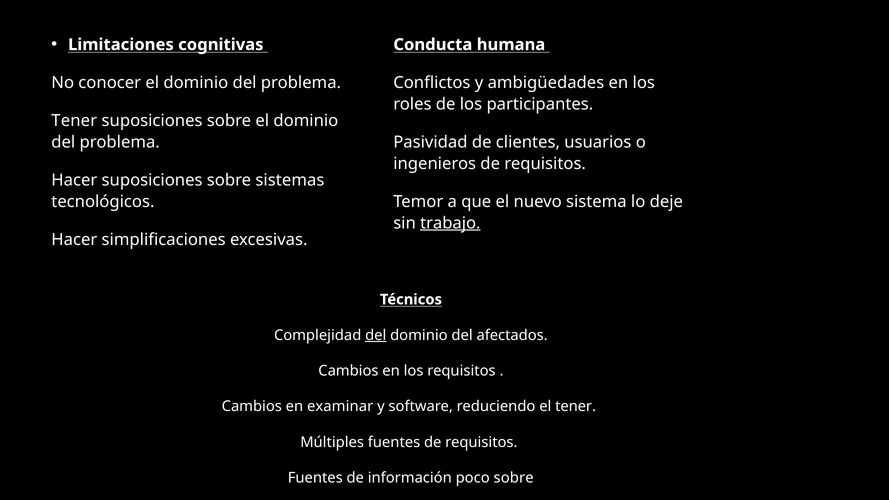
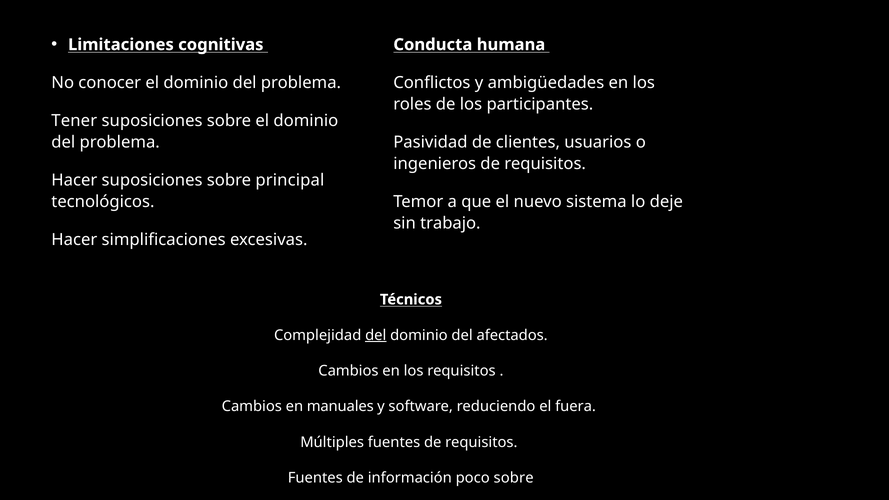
sistemas: sistemas -> principal
trabajo underline: present -> none
examinar: examinar -> manuales
el tener: tener -> fuera
